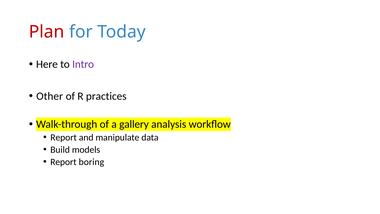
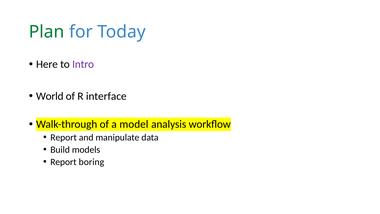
Plan colour: red -> green
Other: Other -> World
practices: practices -> interface
gallery: gallery -> model
